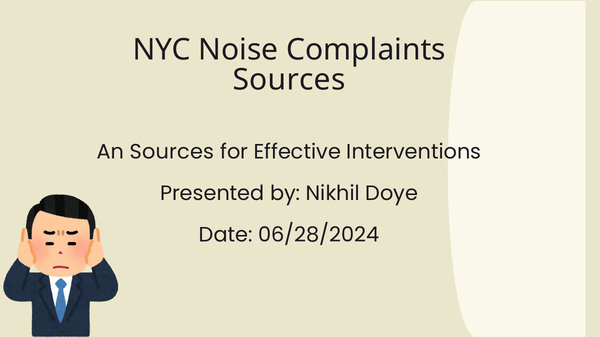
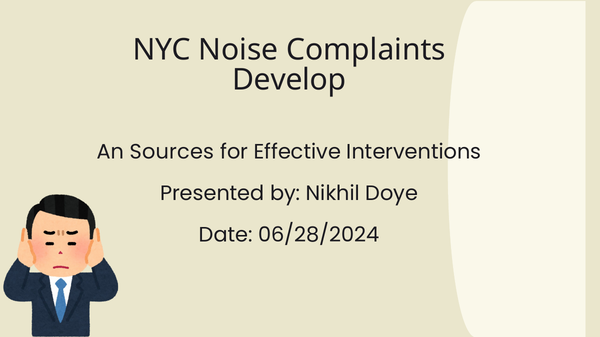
Sources at (289, 80): Sources -> Develop
